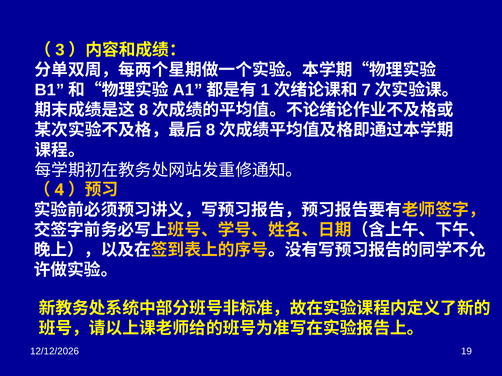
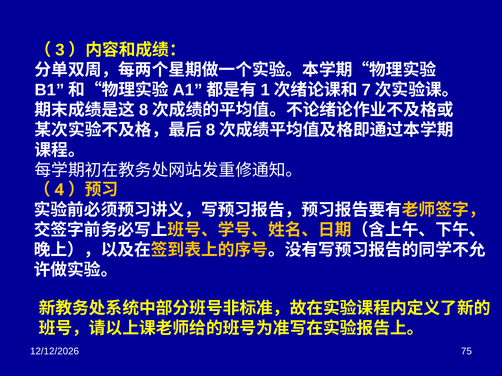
19: 19 -> 75
